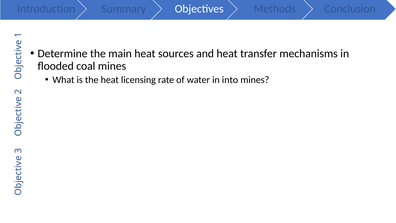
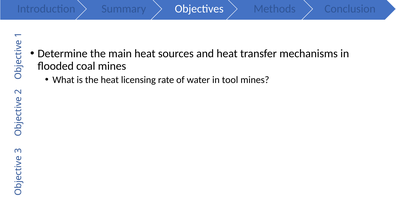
into: into -> tool
